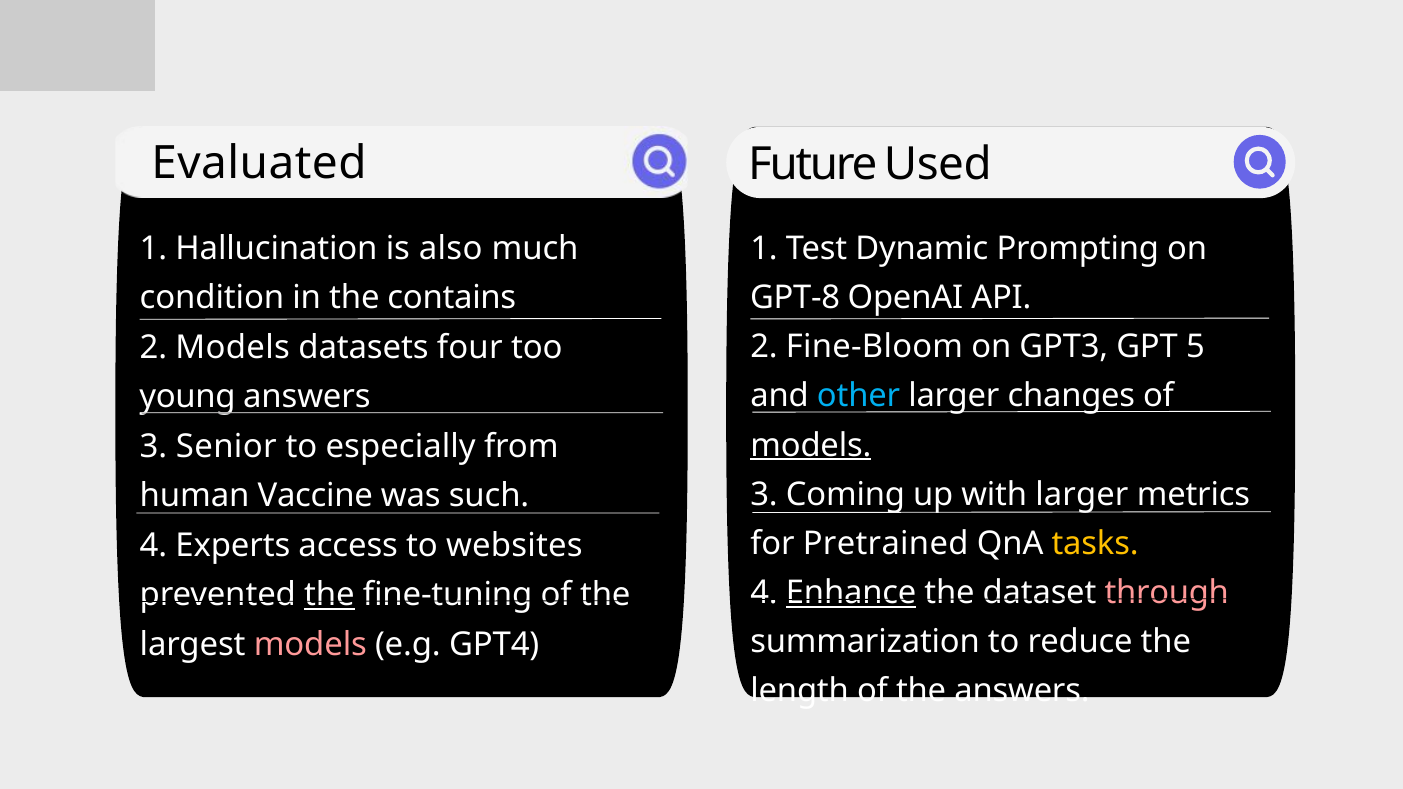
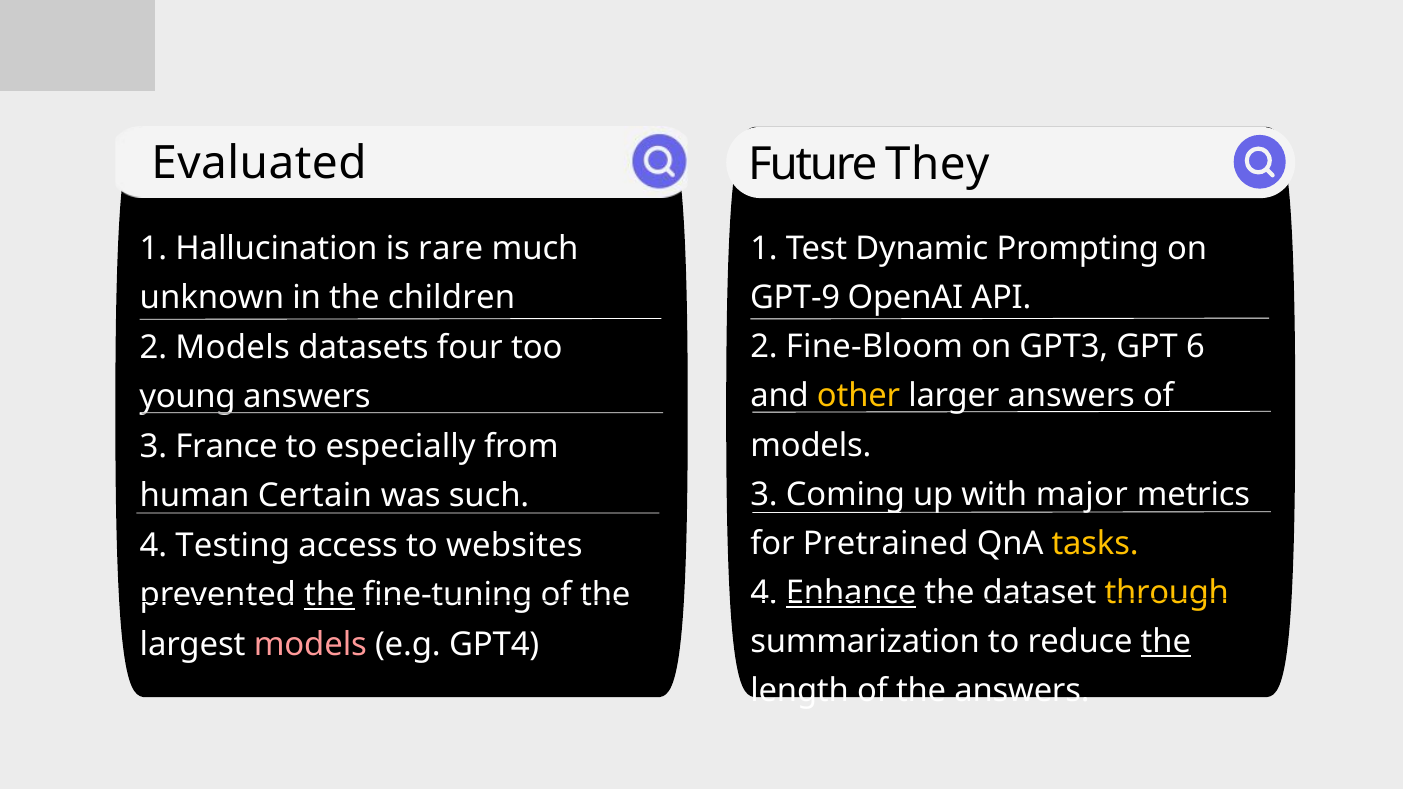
Used: Used -> They
also: also -> rare
GPT-8: GPT-8 -> GPT-9
condition: condition -> unknown
contains: contains -> children
5: 5 -> 6
other colour: light blue -> yellow
larger changes: changes -> answers
models at (811, 445) underline: present -> none
Senior: Senior -> France
with larger: larger -> major
Vaccine: Vaccine -> Certain
Experts: Experts -> Testing
through colour: pink -> yellow
the at (1166, 642) underline: none -> present
